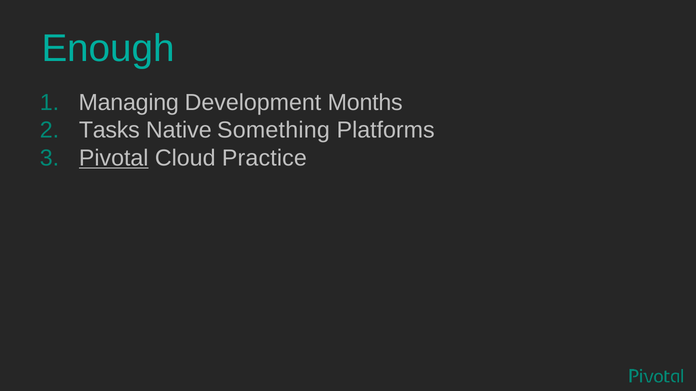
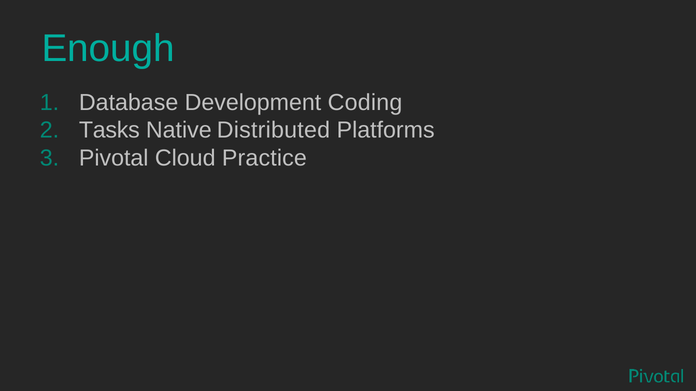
Managing: Managing -> Database
Months: Months -> Coding
Something: Something -> Distributed
Pivotal underline: present -> none
